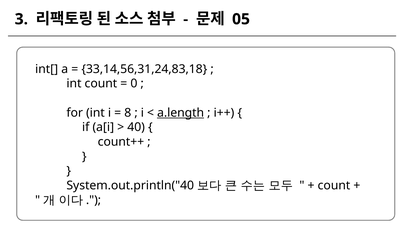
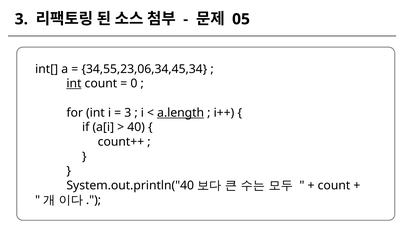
33,14,56,31,24,83,18: 33,14,56,31,24,83,18 -> 34,55,23,06,34,45,34
int at (74, 84) underline: none -> present
8 at (128, 113): 8 -> 3
